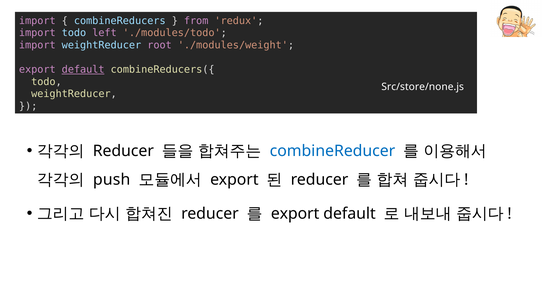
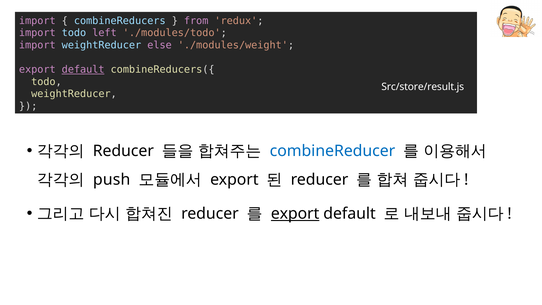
root: root -> else
Src/store/none.js: Src/store/none.js -> Src/store/result.js
export at (295, 214) underline: none -> present
